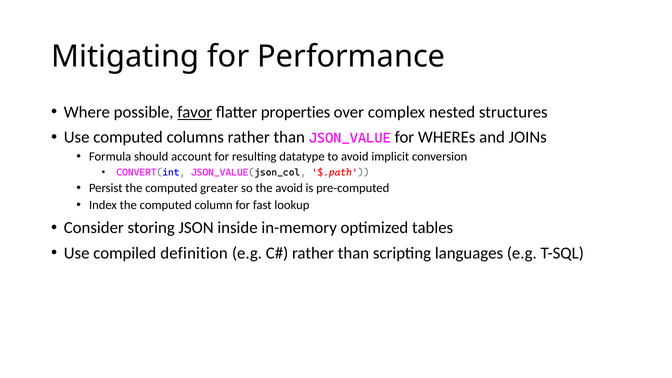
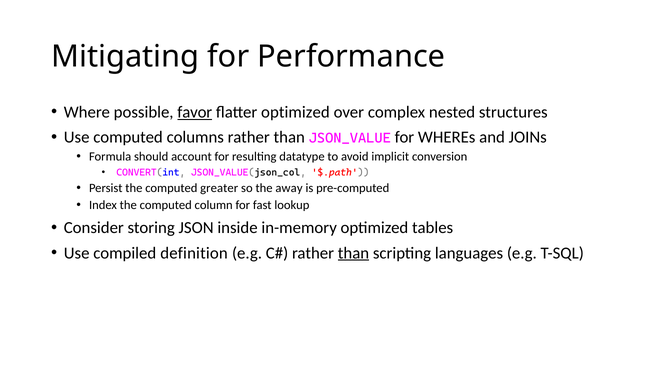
flatter properties: properties -> optimized
the avoid: avoid -> away
than at (354, 253) underline: none -> present
